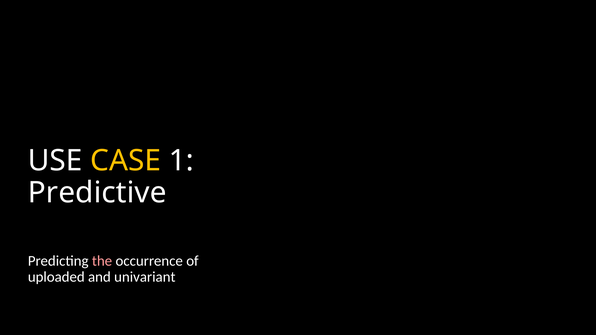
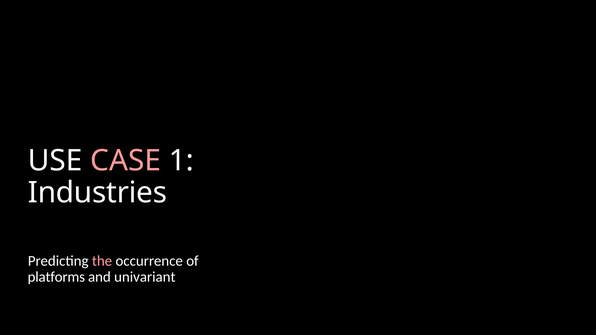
CASE colour: yellow -> pink
Predictive: Predictive -> Industries
uploaded: uploaded -> platforms
